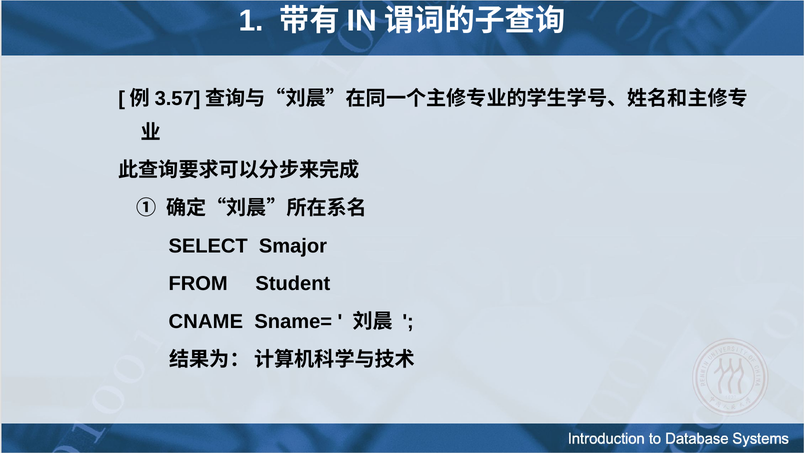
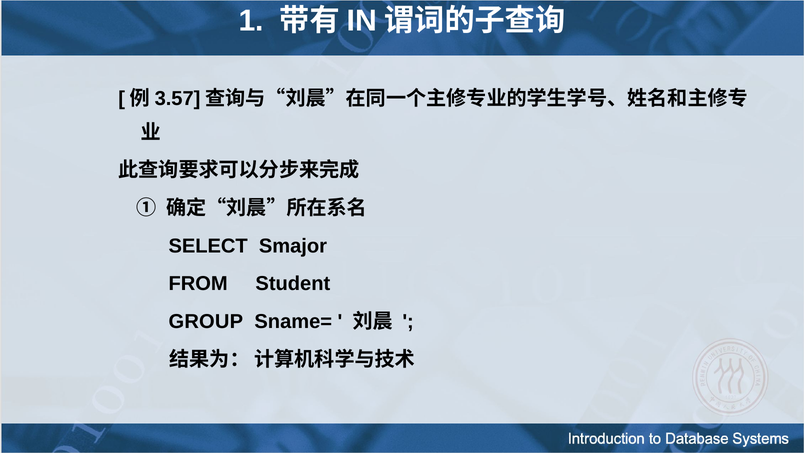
CNAME: CNAME -> GROUP
